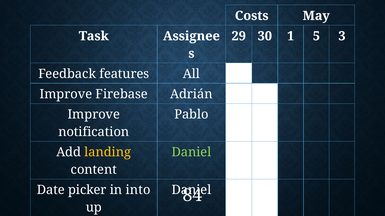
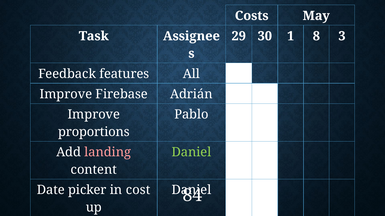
5: 5 -> 8
notification: notification -> proportions
landing colour: yellow -> pink
into: into -> cost
